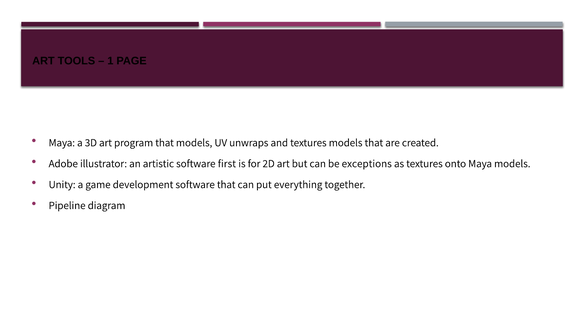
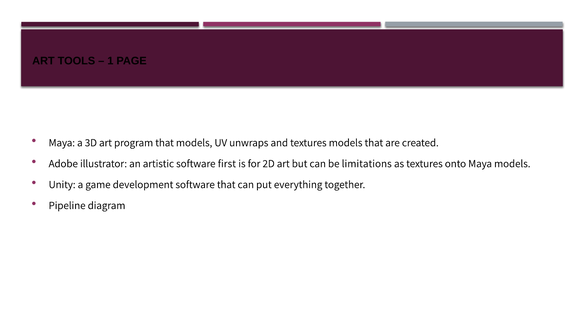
exceptions: exceptions -> limitations
